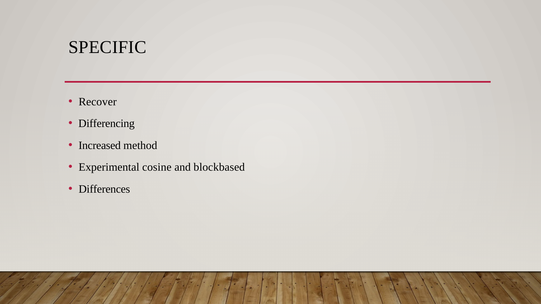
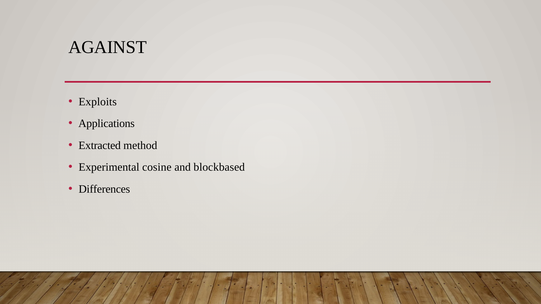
SPECIFIC: SPECIFIC -> AGAINST
Recover: Recover -> Exploits
Differencing: Differencing -> Applications
Increased: Increased -> Extracted
